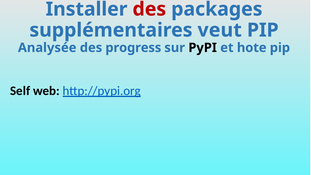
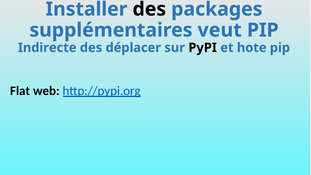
des at (149, 9) colour: red -> black
Analysée: Analysée -> Indirecte
progress: progress -> déplacer
Self: Self -> Flat
